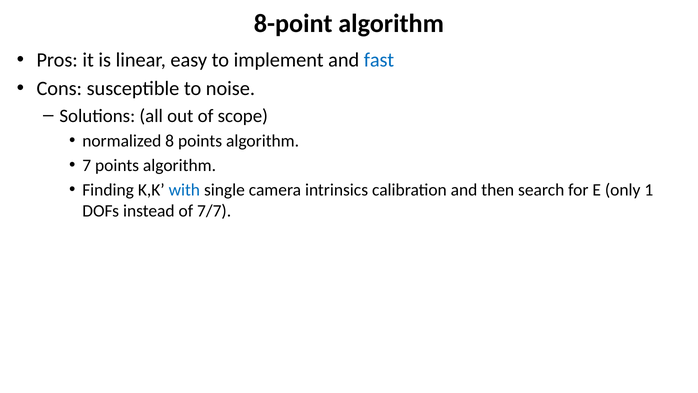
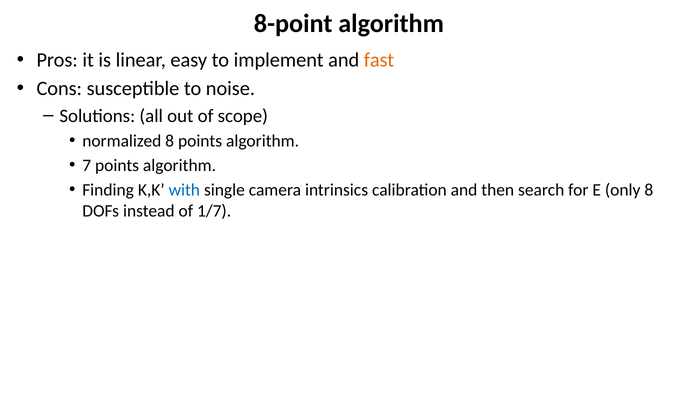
fast colour: blue -> orange
only 1: 1 -> 8
7/7: 7/7 -> 1/7
